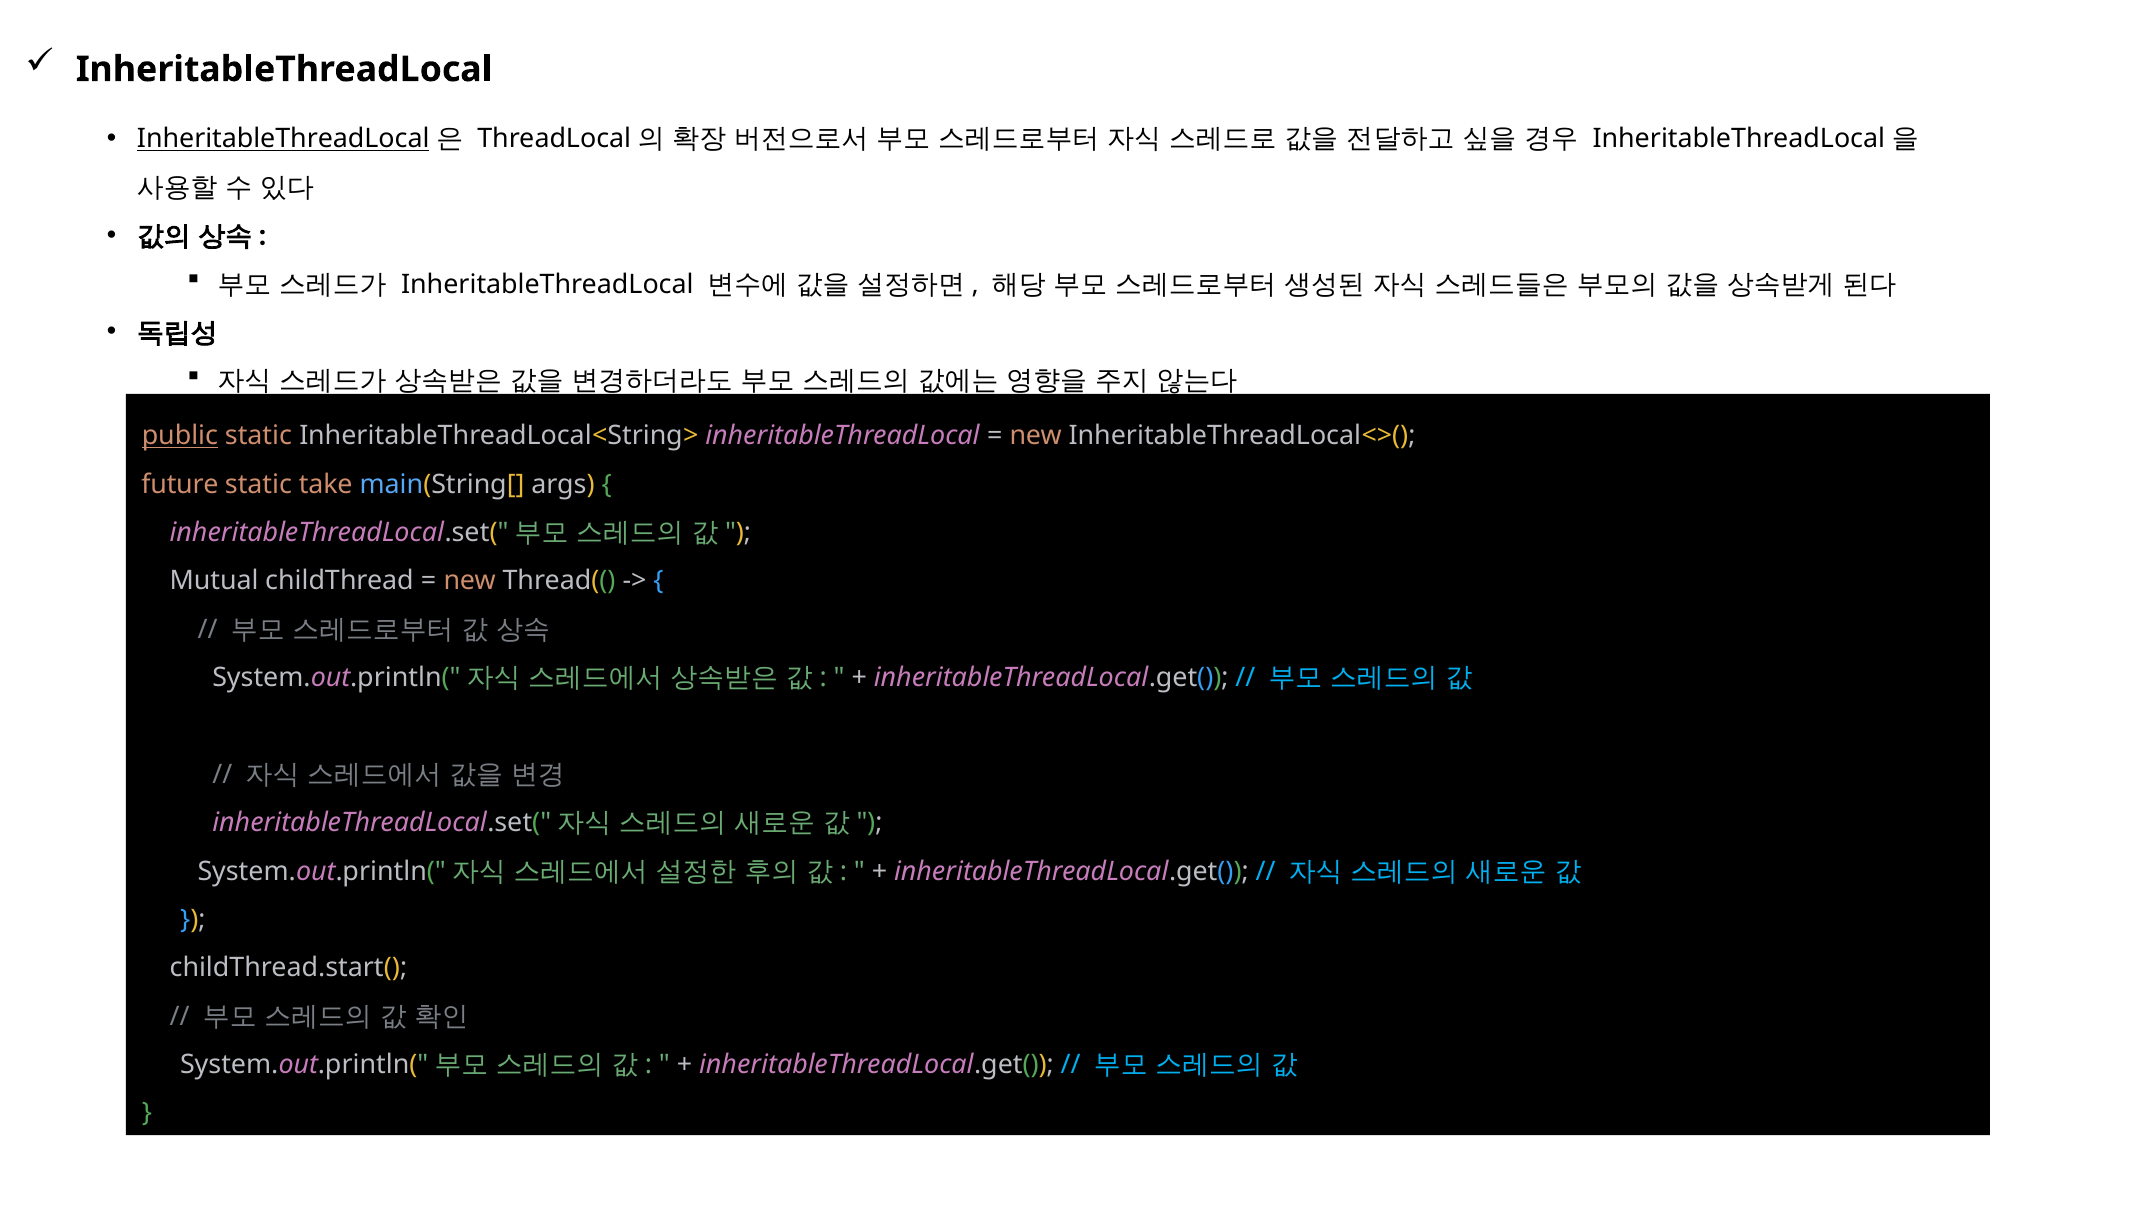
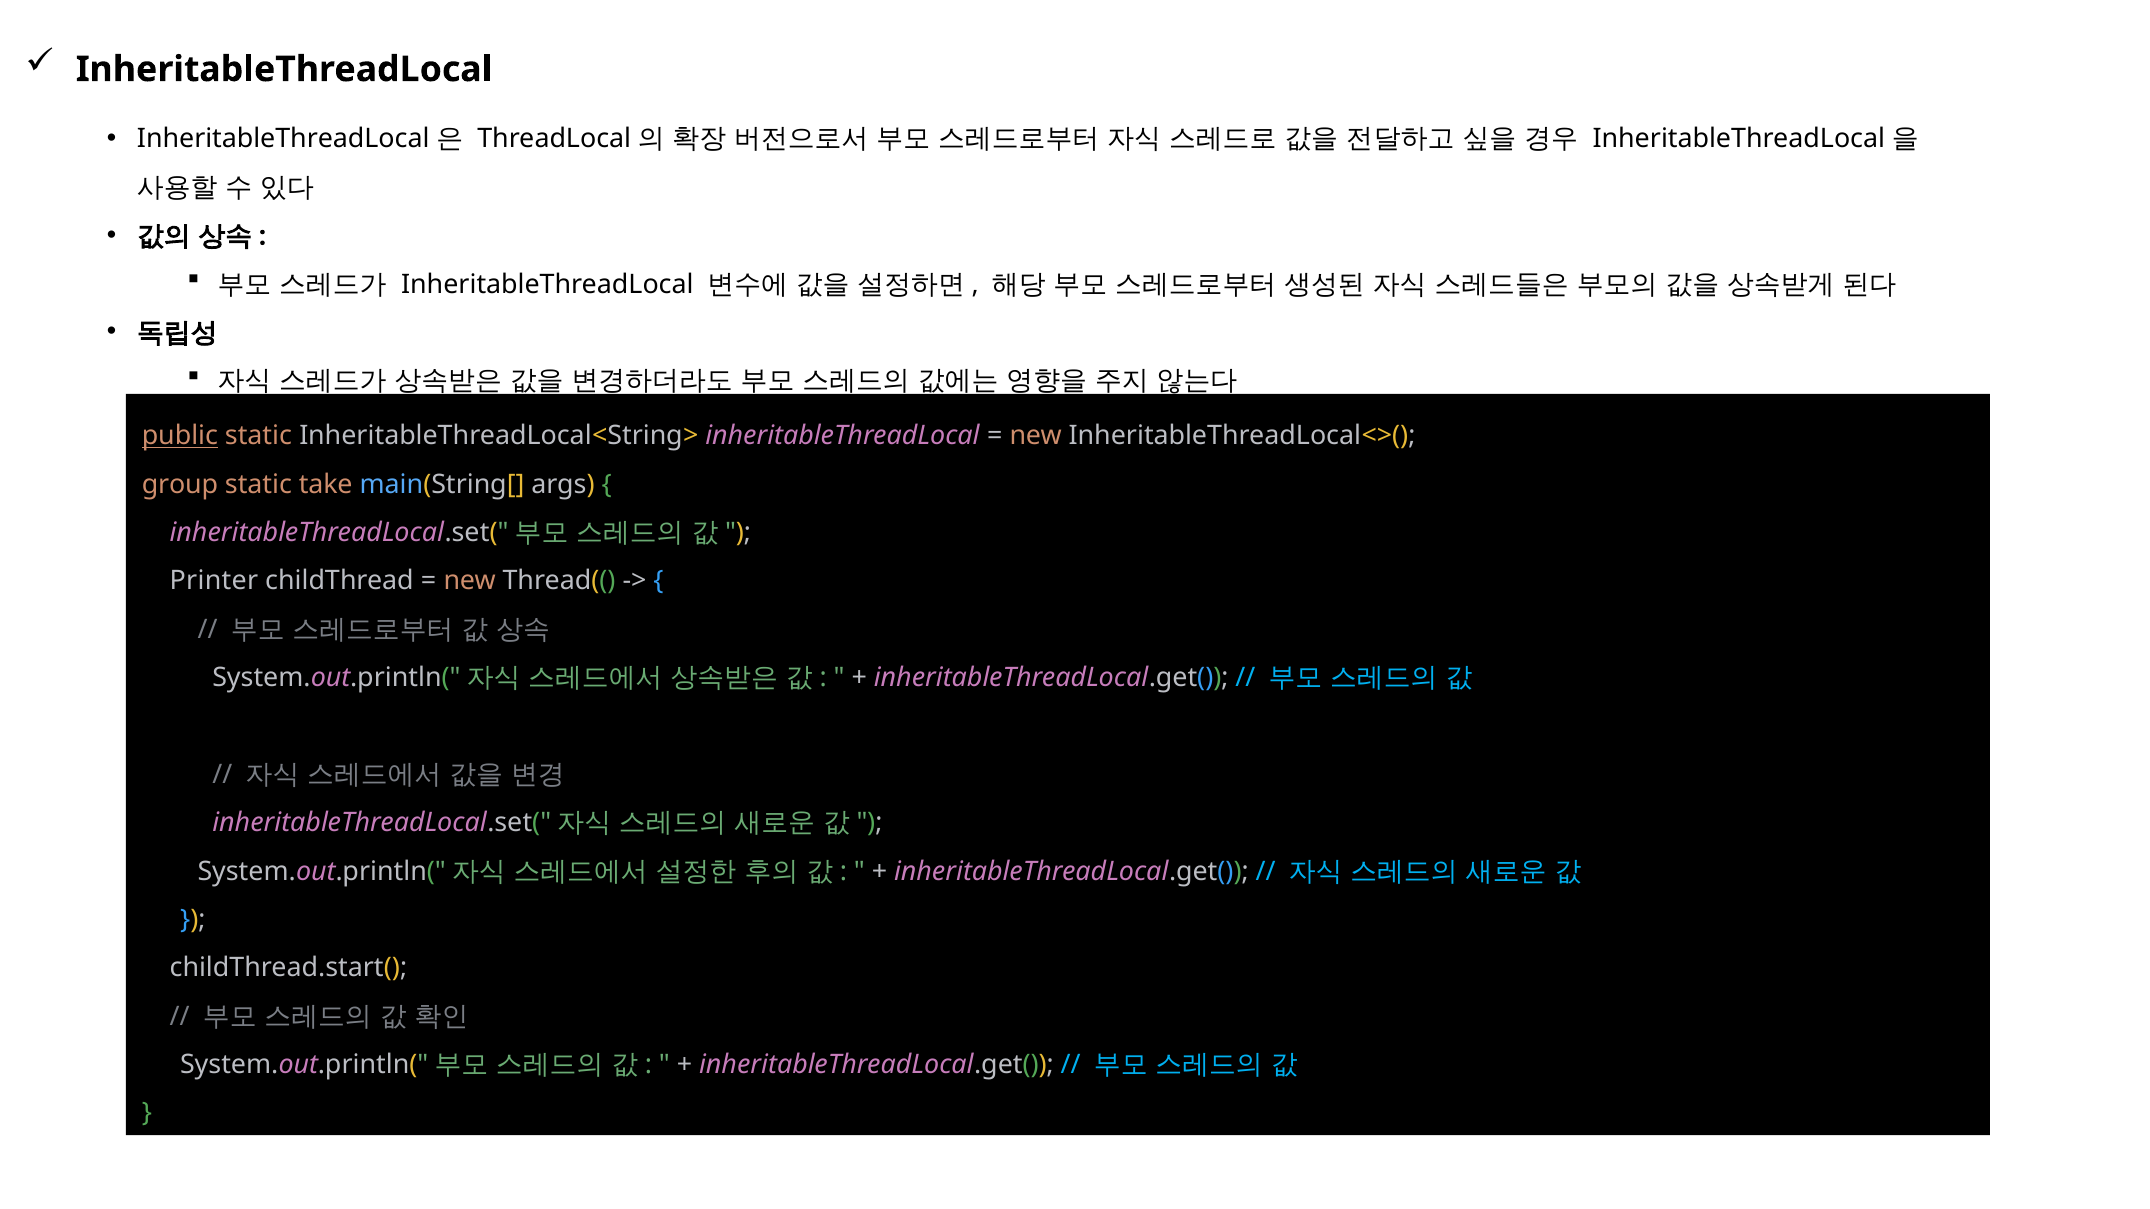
InheritableThreadLocal at (283, 139) underline: present -> none
future: future -> group
Mutual: Mutual -> Printer
